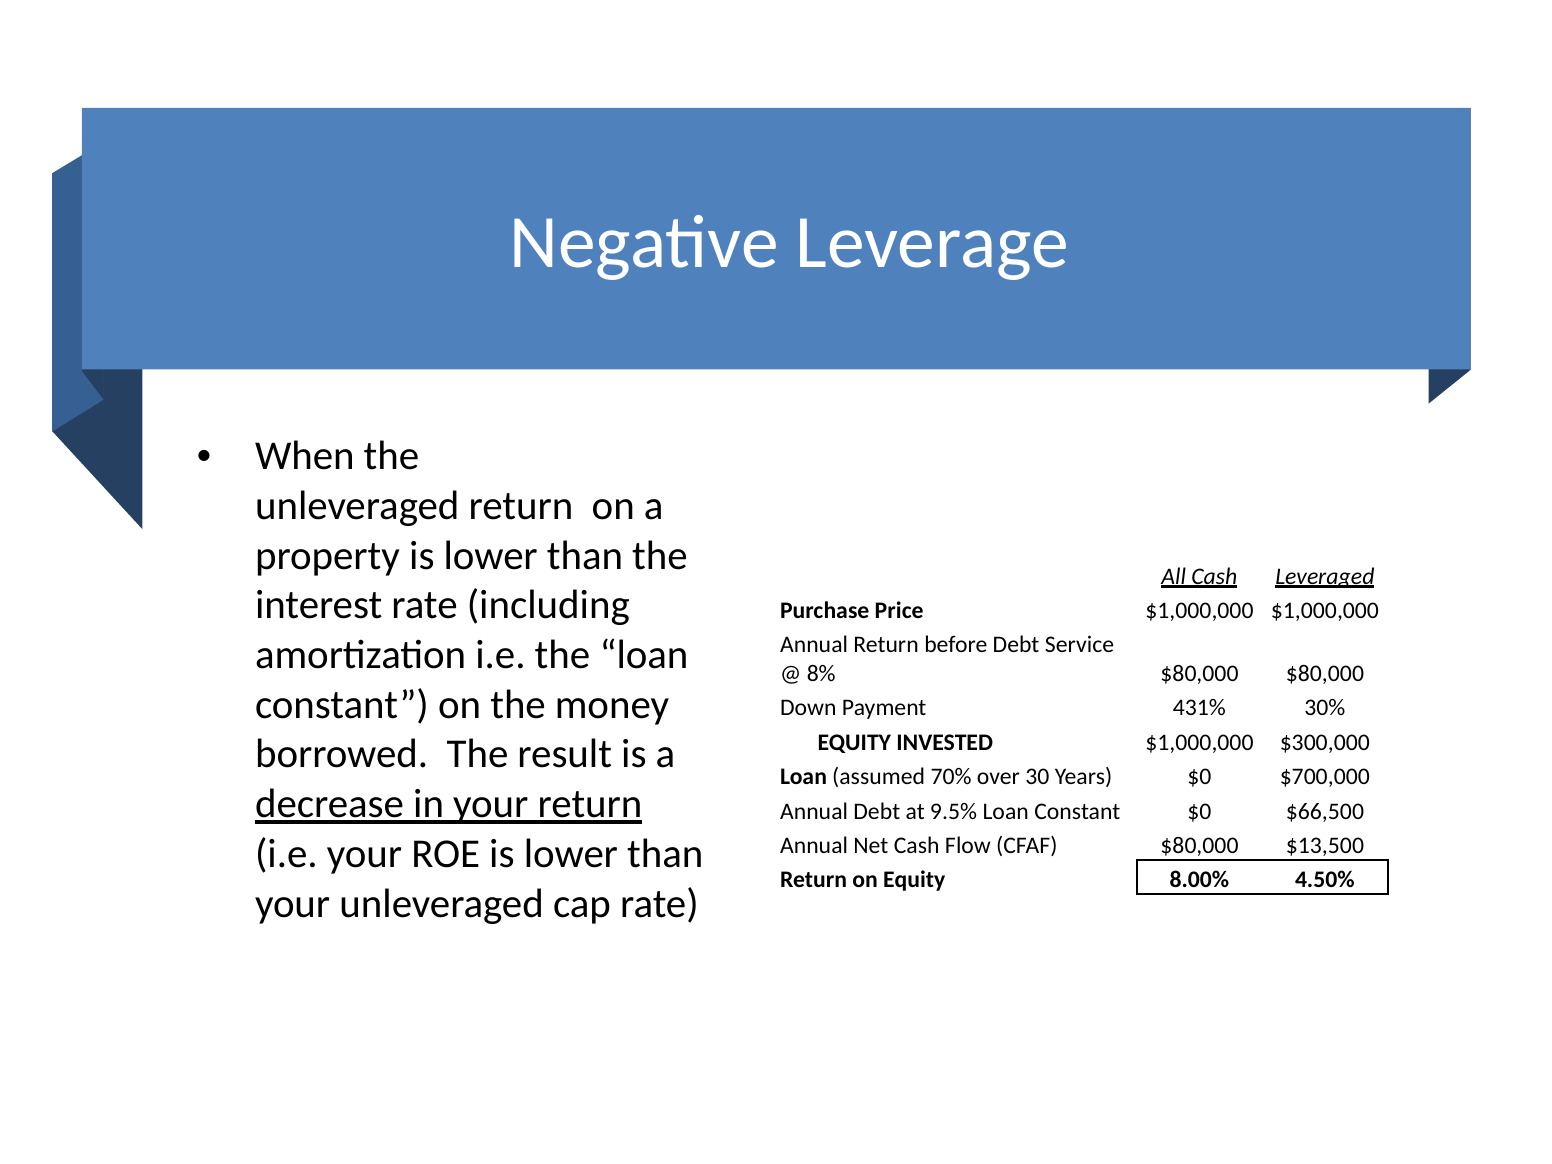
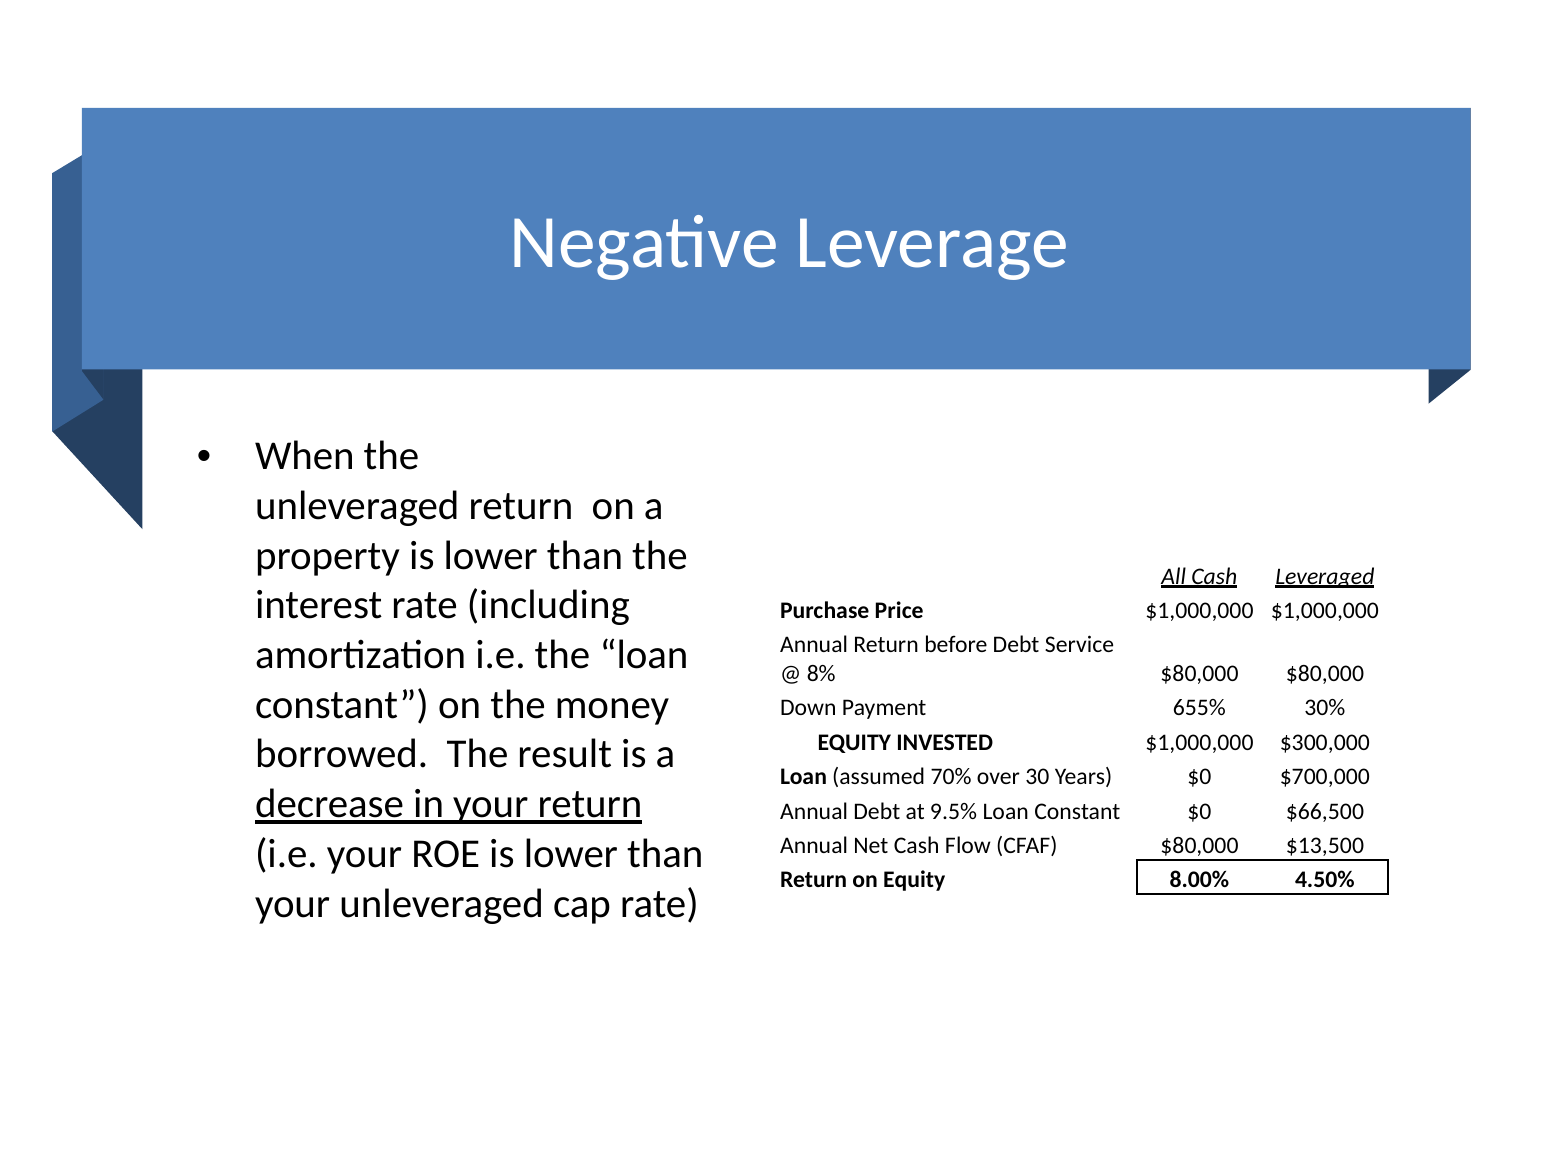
431%: 431% -> 655%
